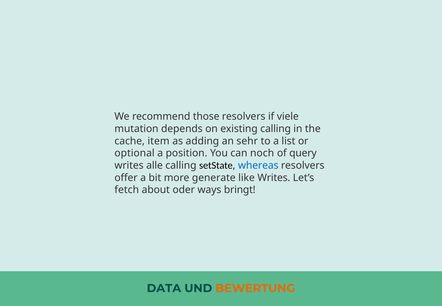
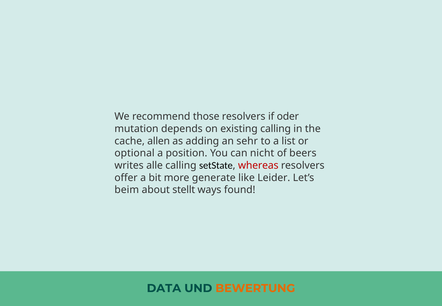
viele: viele -> oder
item: item -> allen
noch: noch -> nicht
query: query -> beers
whereas colour: blue -> red
like Writes: Writes -> Leider
fetch: fetch -> beim
oder: oder -> stellt
bringt: bringt -> found
